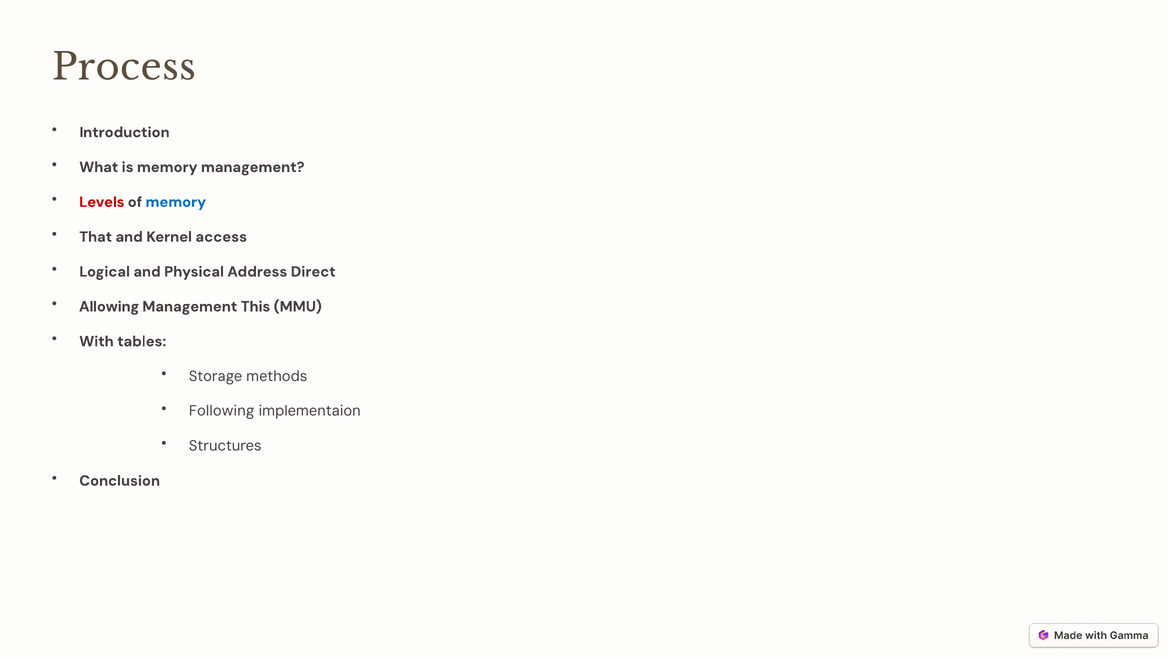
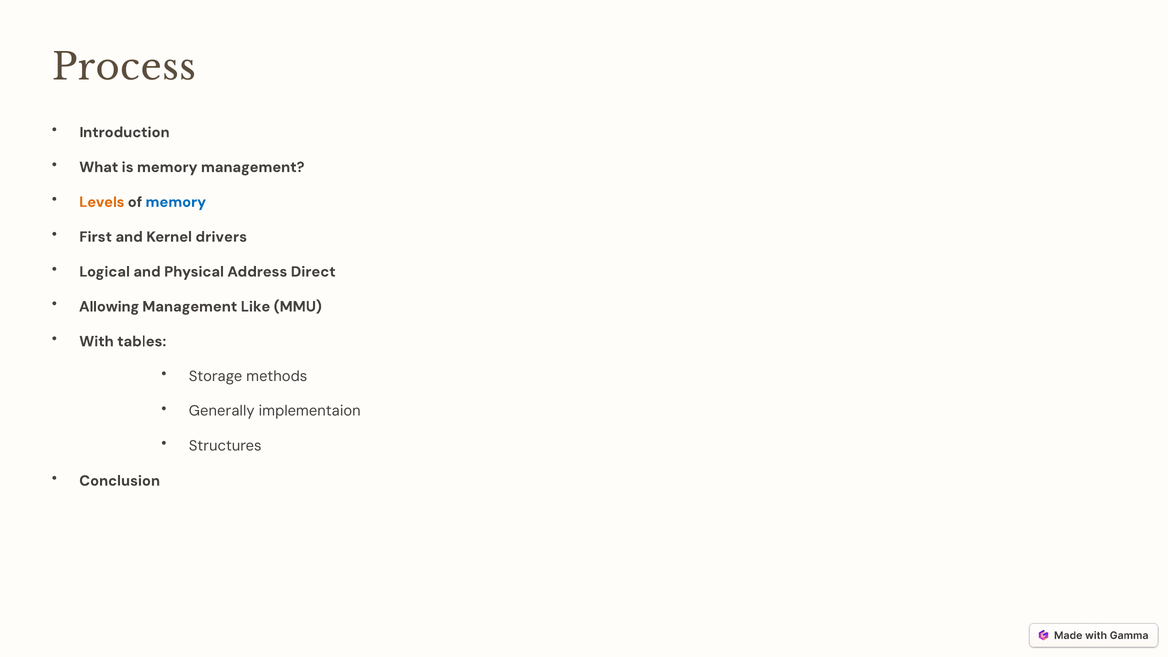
Levels colour: red -> orange
That: That -> First
access: access -> drivers
This: This -> Like
Following: Following -> Generally
